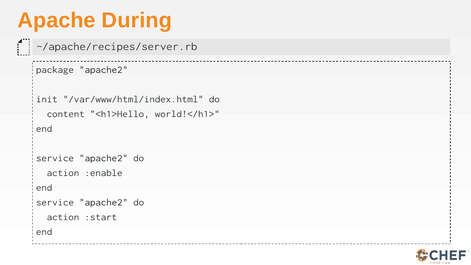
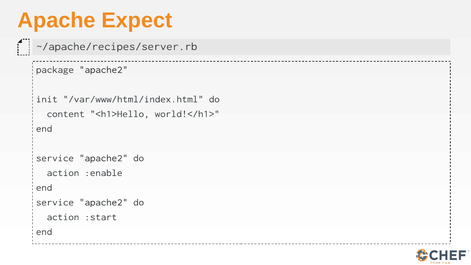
During: During -> Expect
